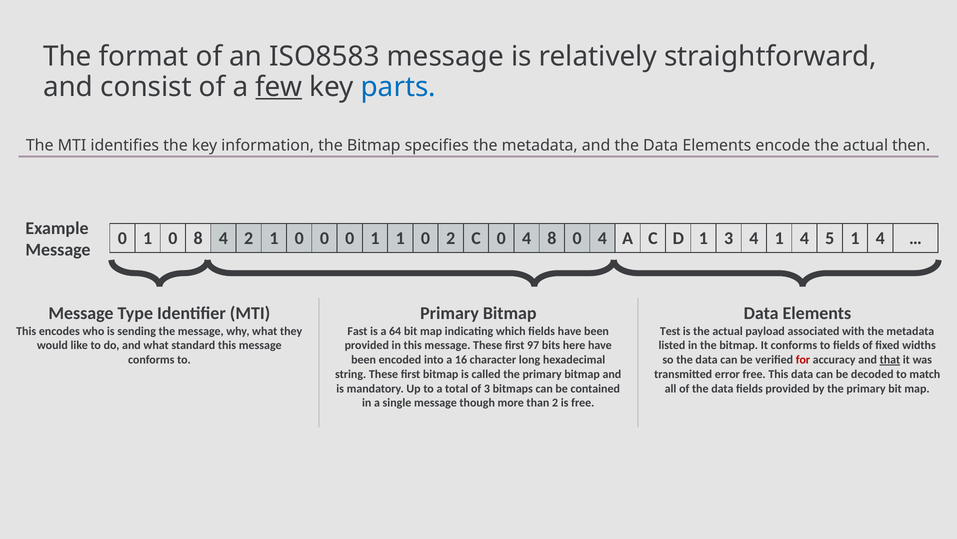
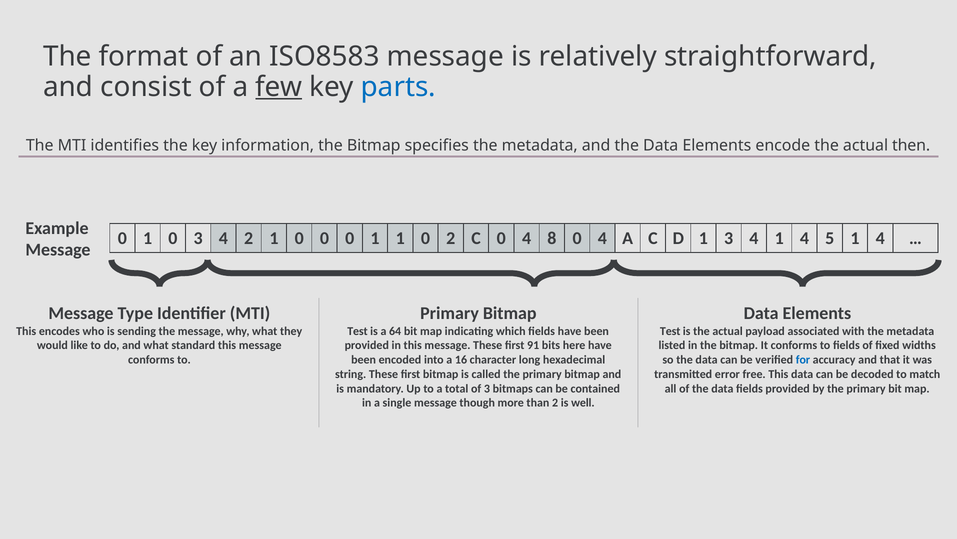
0 8: 8 -> 3
Fast at (357, 331): Fast -> Test
97: 97 -> 91
for colour: red -> blue
that underline: present -> none
is free: free -> well
